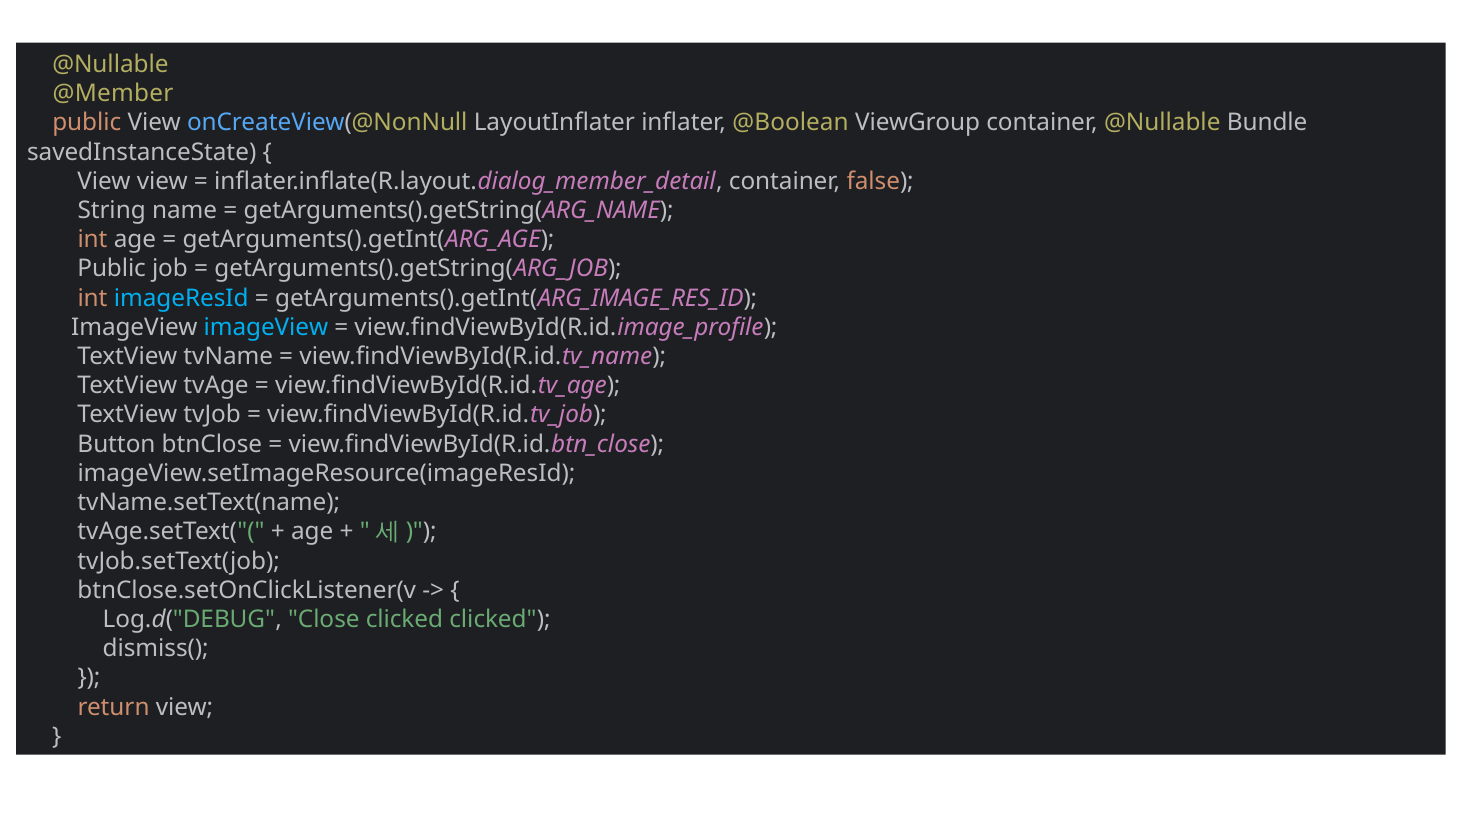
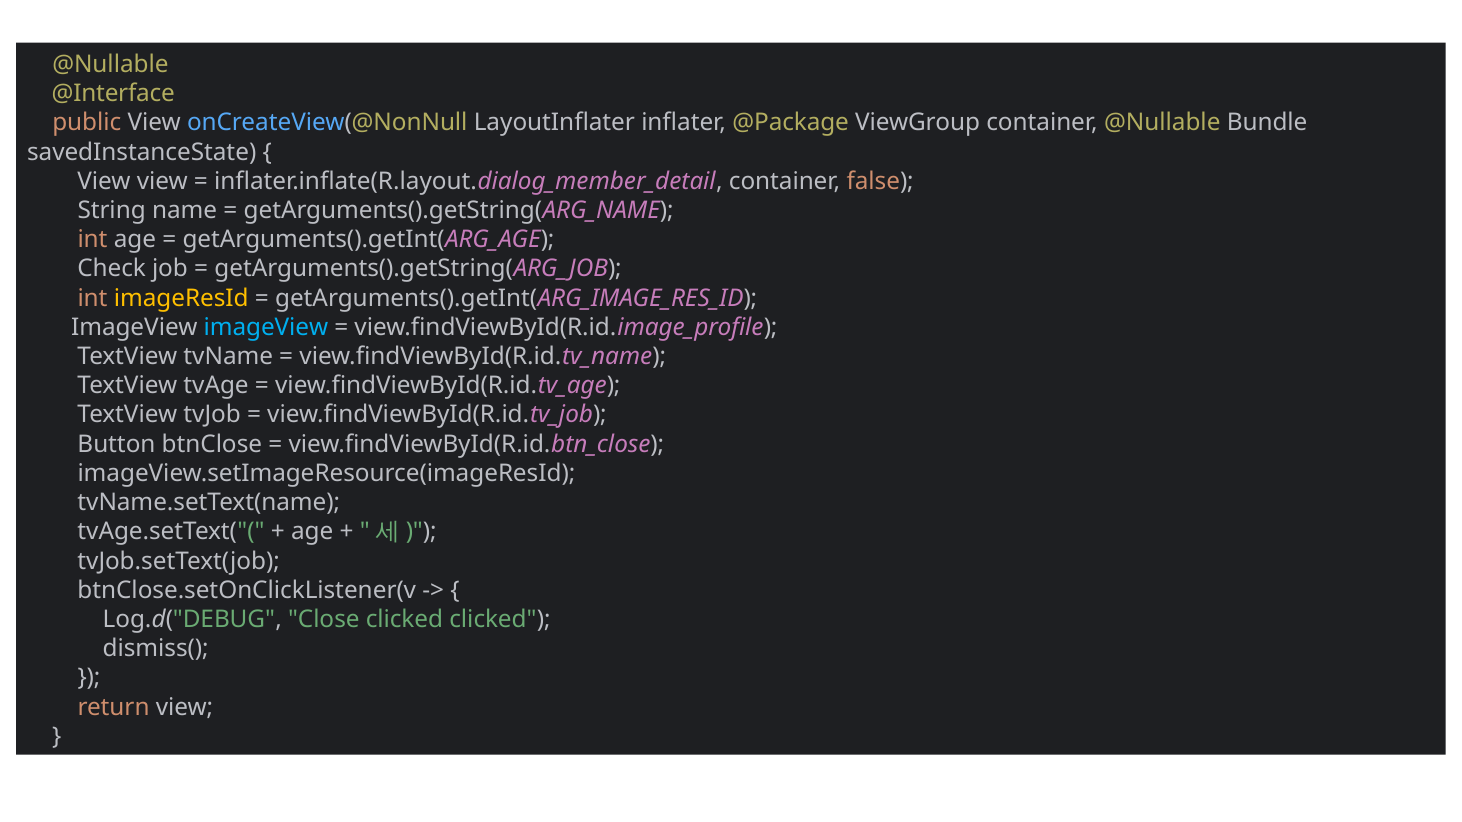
@Member: @Member -> @Interface
@Boolean: @Boolean -> @Package
Public at (112, 269): Public -> Check
imageResId colour: light blue -> yellow
